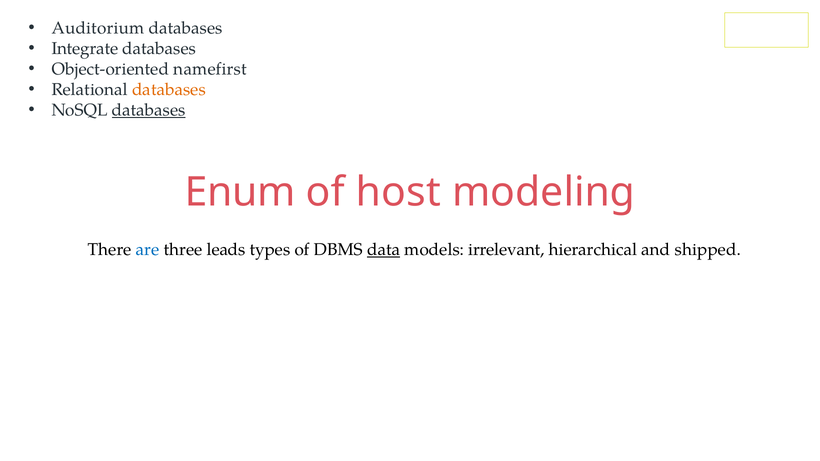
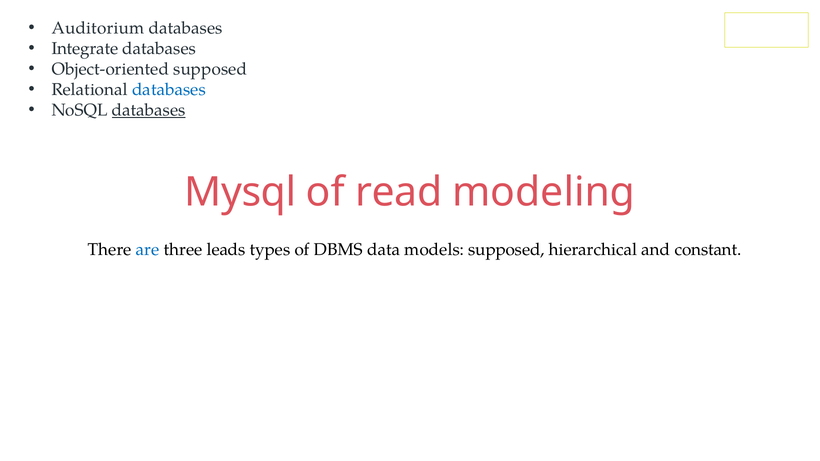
Object-oriented namefirst: namefirst -> supposed
databases at (169, 90) colour: orange -> blue
Enum: Enum -> Mysql
host: host -> read
data underline: present -> none
models irrelevant: irrelevant -> supposed
shipped: shipped -> constant
